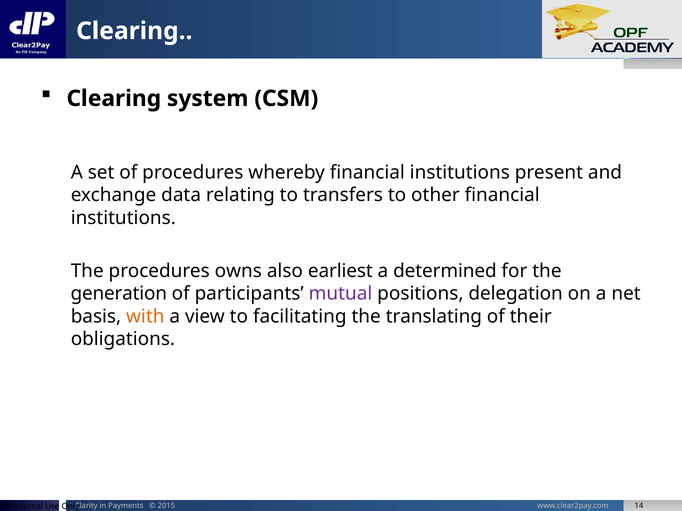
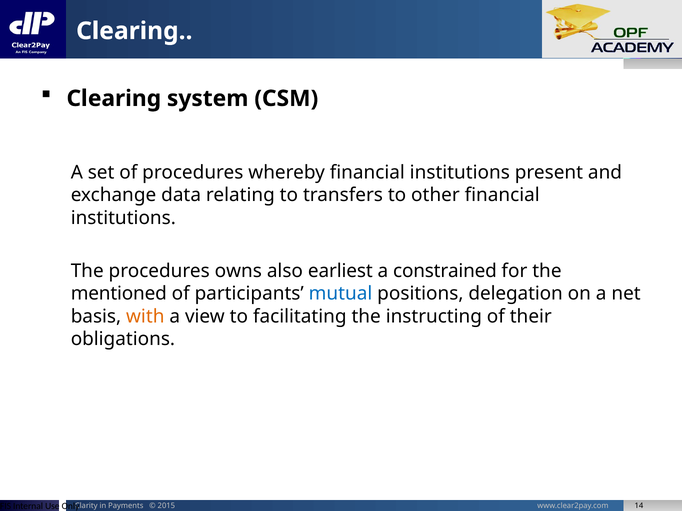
determined: determined -> constrained
generation: generation -> mentioned
mutual colour: purple -> blue
translating: translating -> instructing
